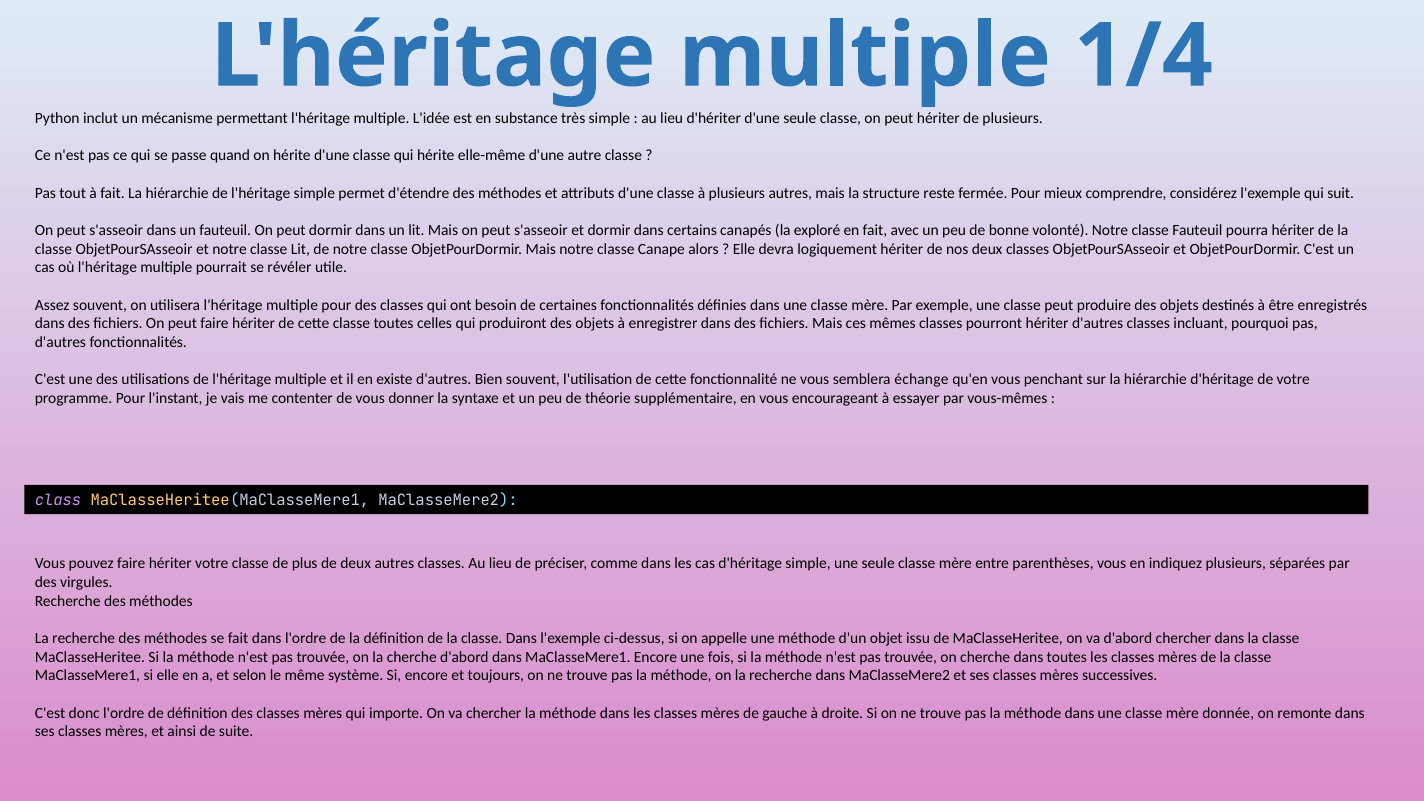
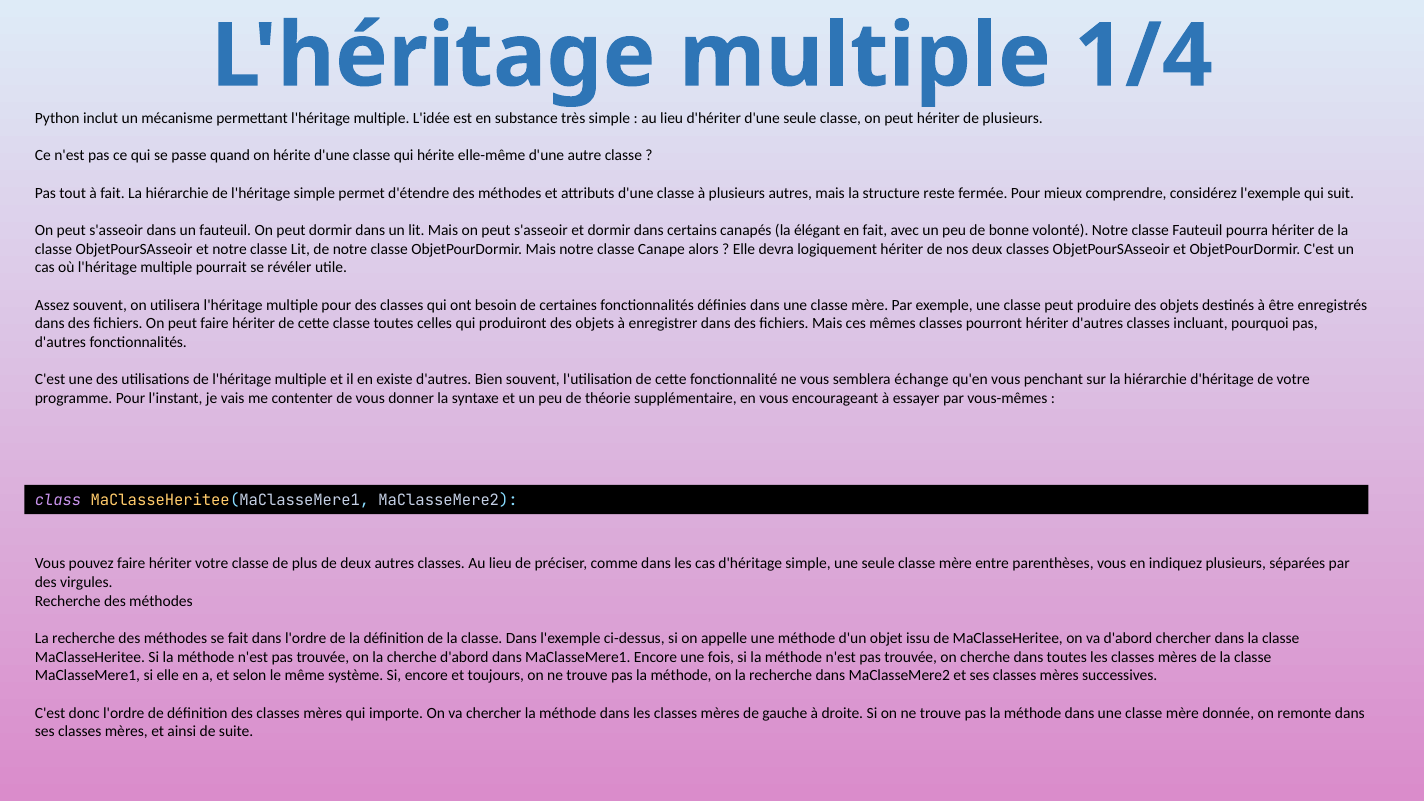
exploré: exploré -> élégant
